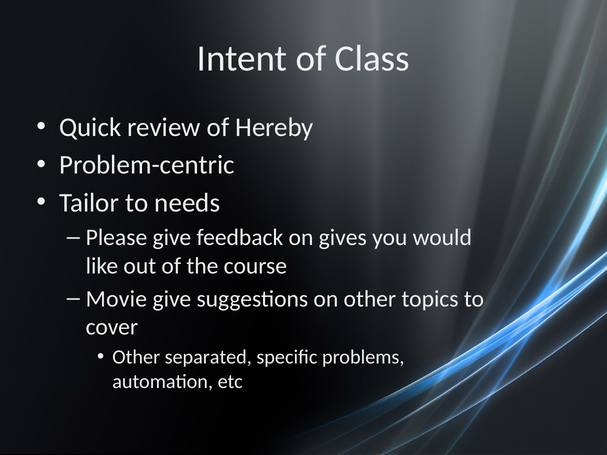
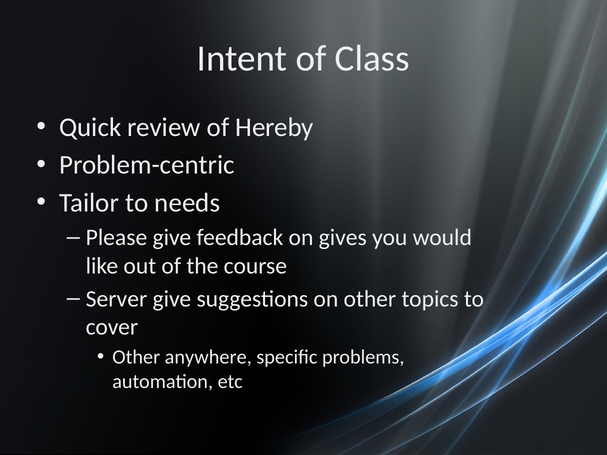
Movie: Movie -> Server
separated: separated -> anywhere
